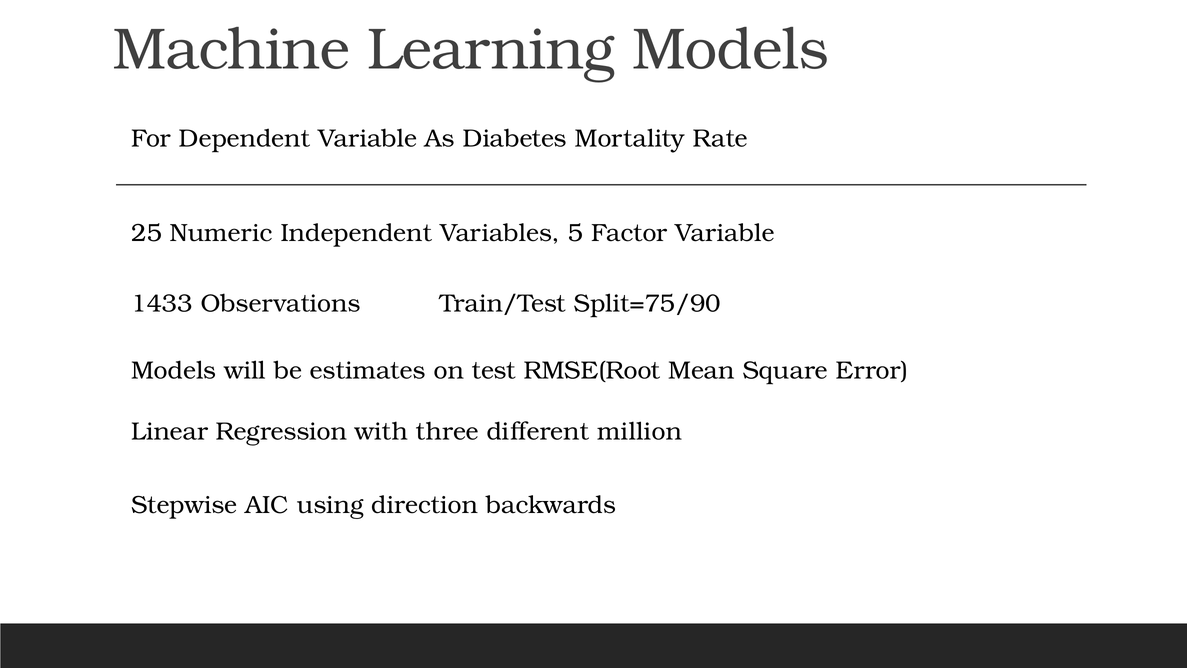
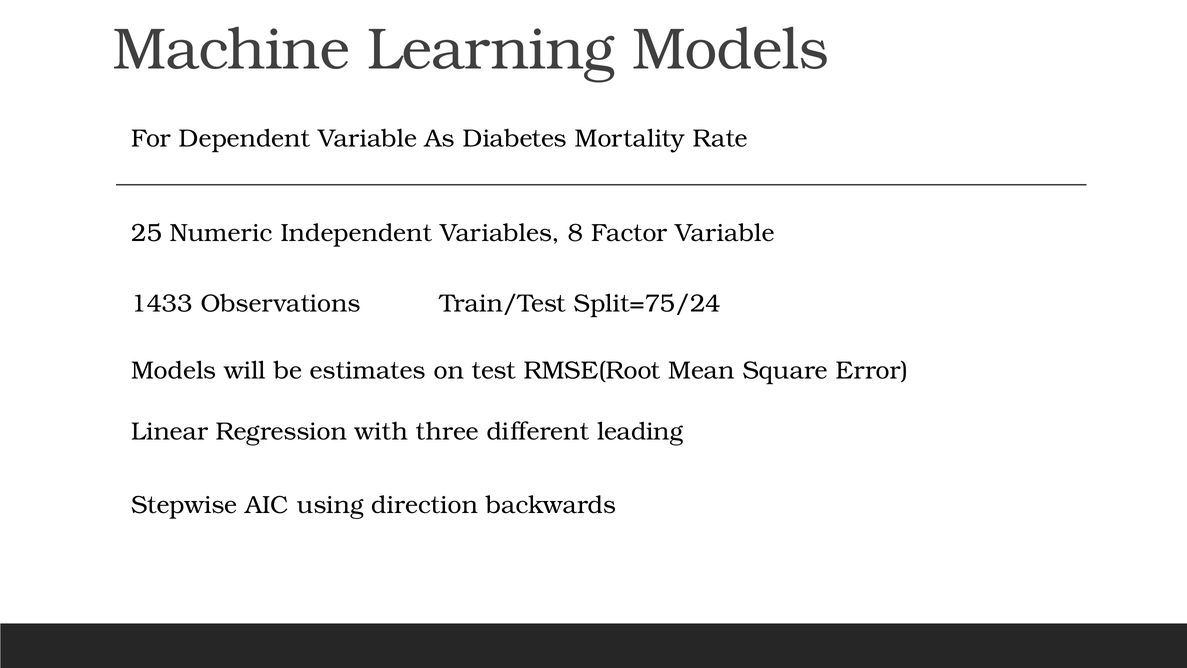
5: 5 -> 8
Split=75/90: Split=75/90 -> Split=75/24
million: million -> leading
